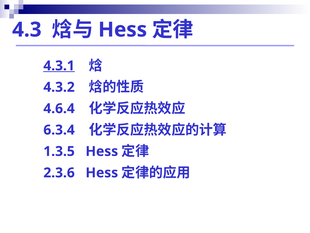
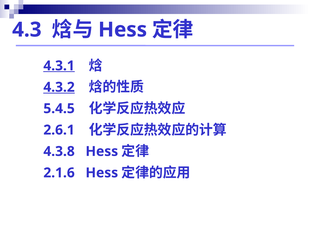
4.3.2 underline: none -> present
4.6.4: 4.6.4 -> 5.4.5
6.3.4: 6.3.4 -> 2.6.1
1.3.5: 1.3.5 -> 4.3.8
2.3.6: 2.3.6 -> 2.1.6
